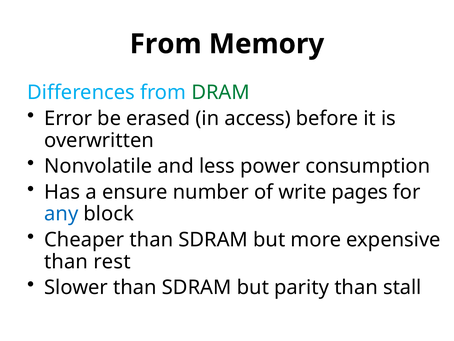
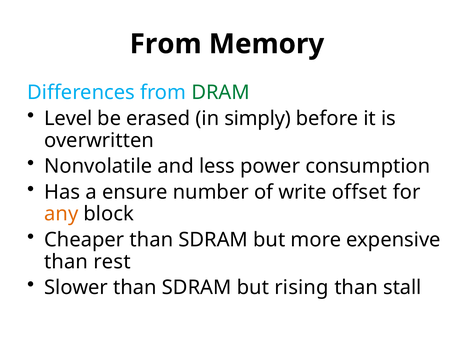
Error: Error -> Level
access: access -> simply
pages: pages -> offset
any colour: blue -> orange
parity: parity -> rising
